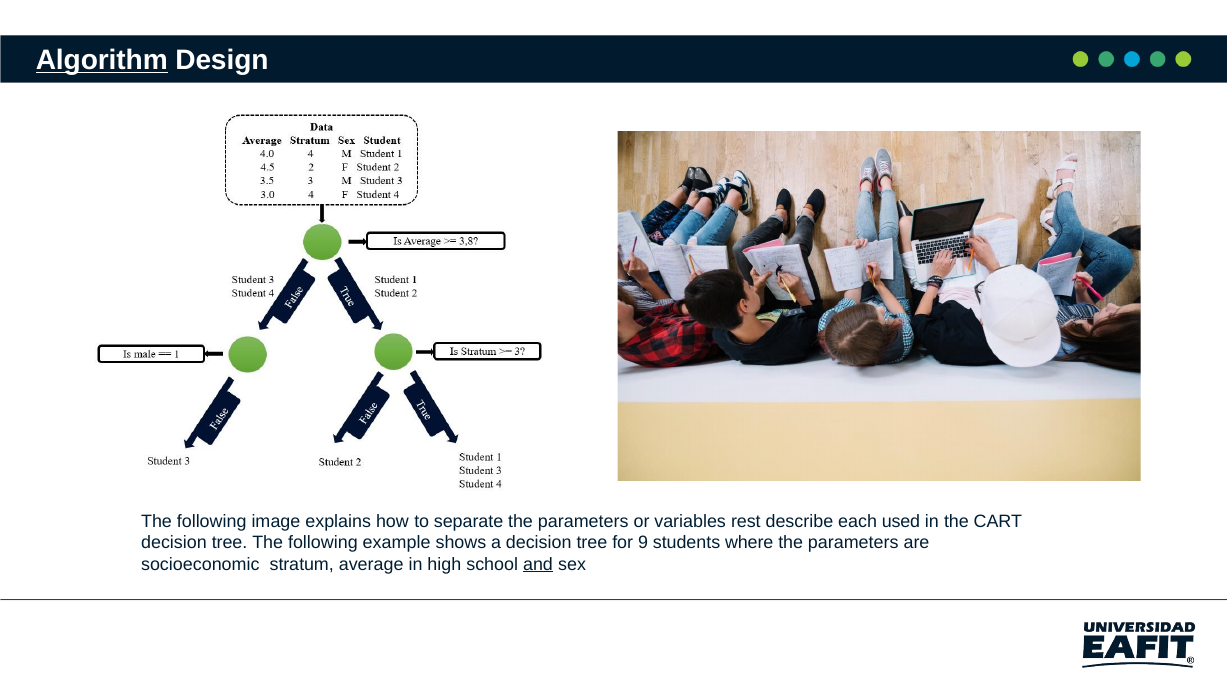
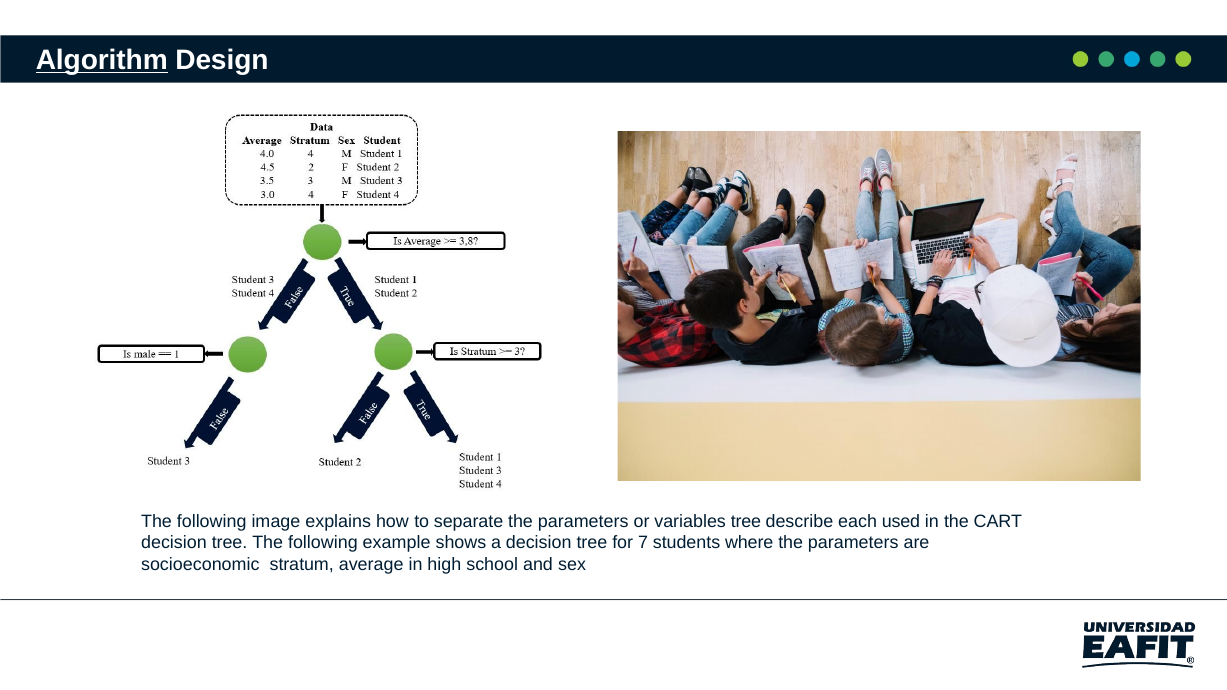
variables rest: rest -> tree
9: 9 -> 7
and underline: present -> none
